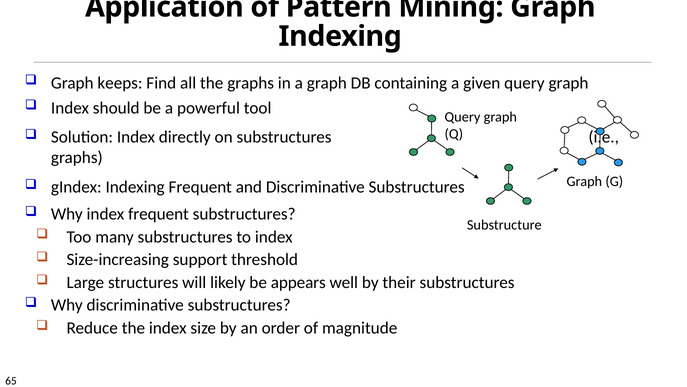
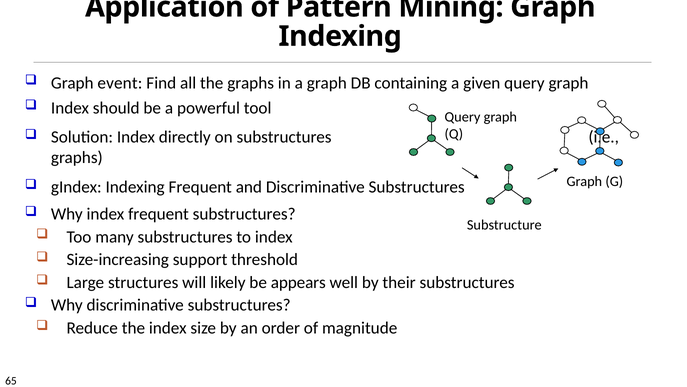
keeps: keeps -> event
